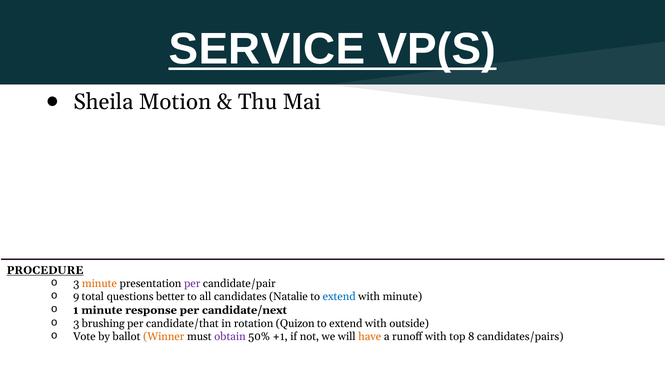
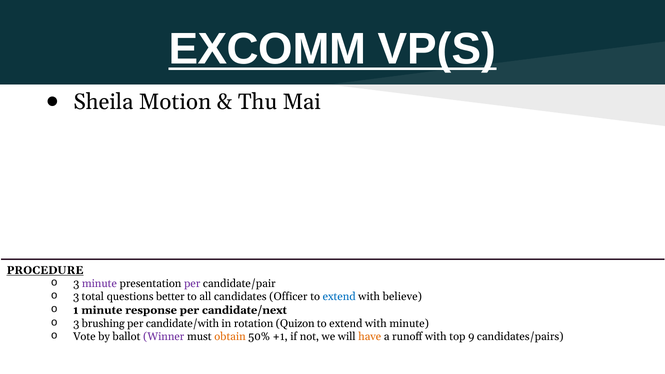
SERVICE: SERVICE -> EXCOMM
minute at (99, 284) colour: orange -> purple
9 at (76, 297): 9 -> 3
Natalie: Natalie -> Officer
with minute: minute -> believe
candidate/that: candidate/that -> candidate/with
with outside: outside -> minute
Winner colour: orange -> purple
obtain colour: purple -> orange
8: 8 -> 9
